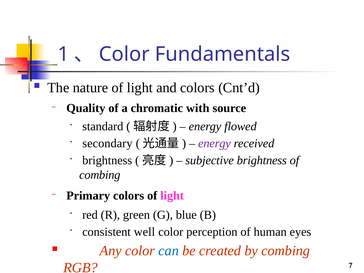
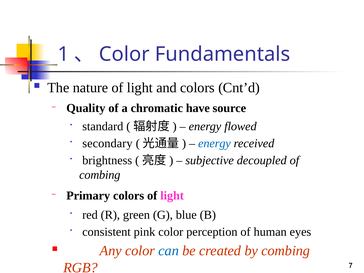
with: with -> have
energy at (214, 143) colour: purple -> blue
subjective brightness: brightness -> decoupled
well: well -> pink
